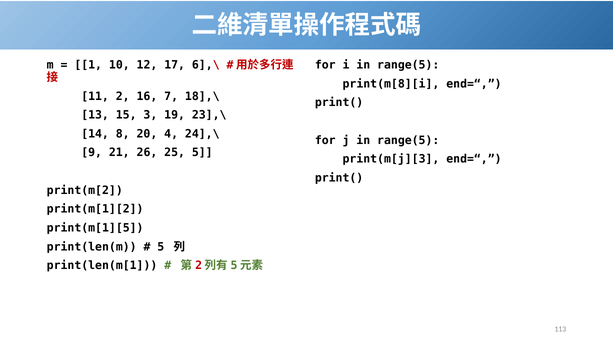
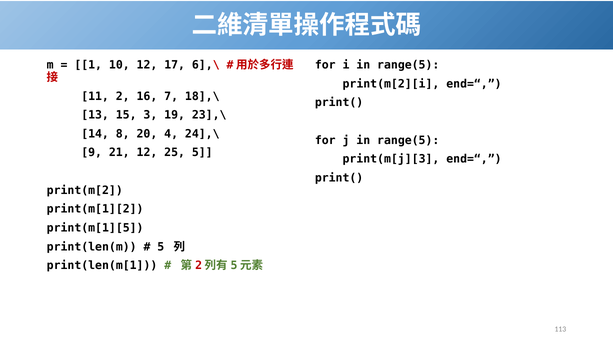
print(m[8][i: print(m[8][i -> print(m[2][i
21 26: 26 -> 12
